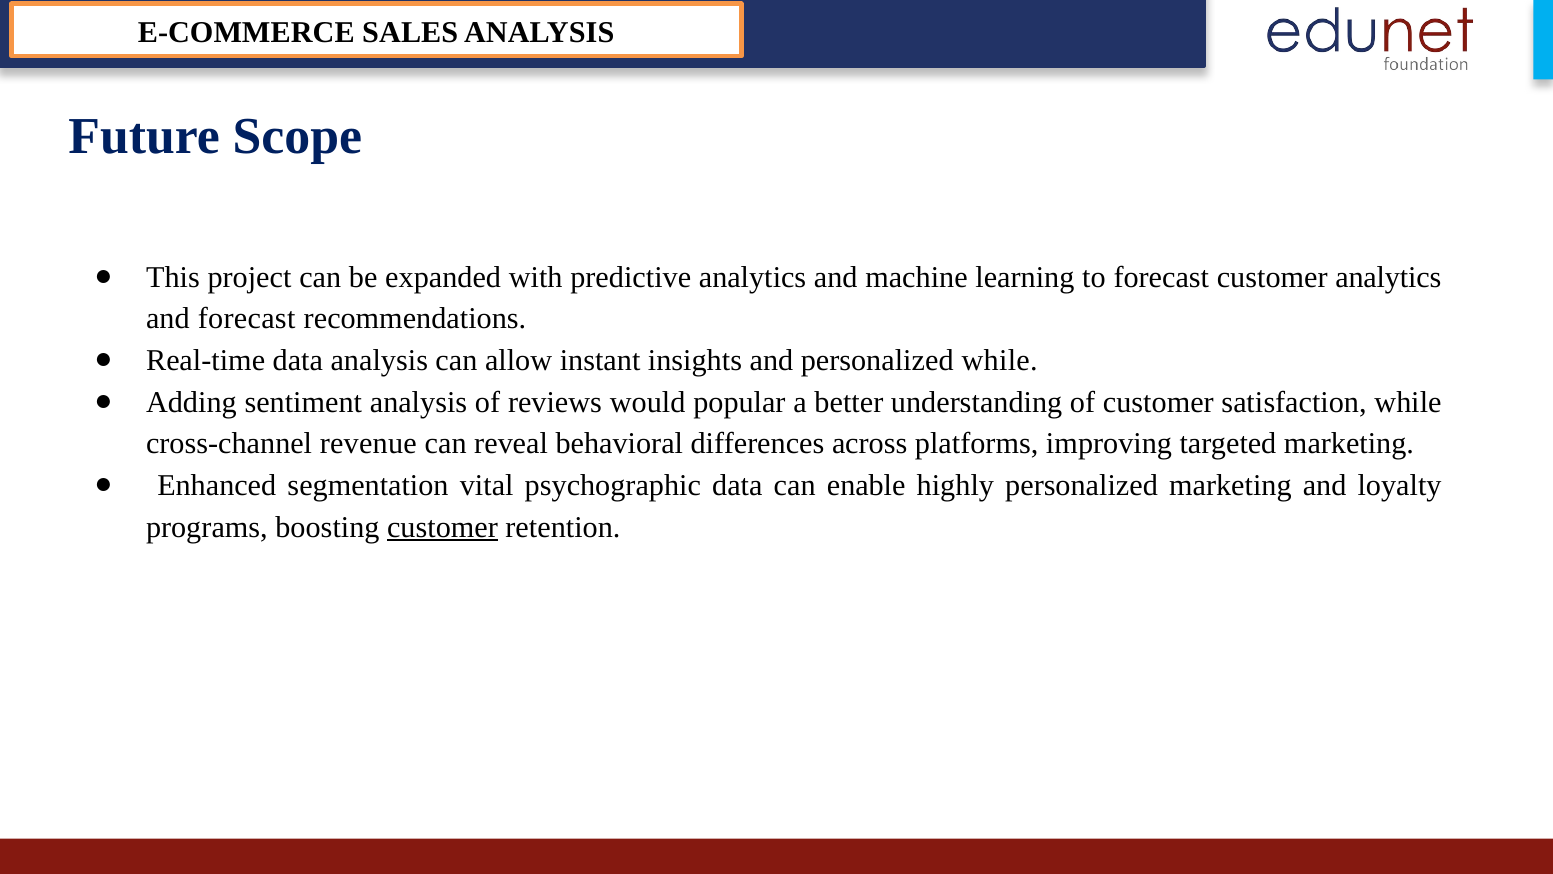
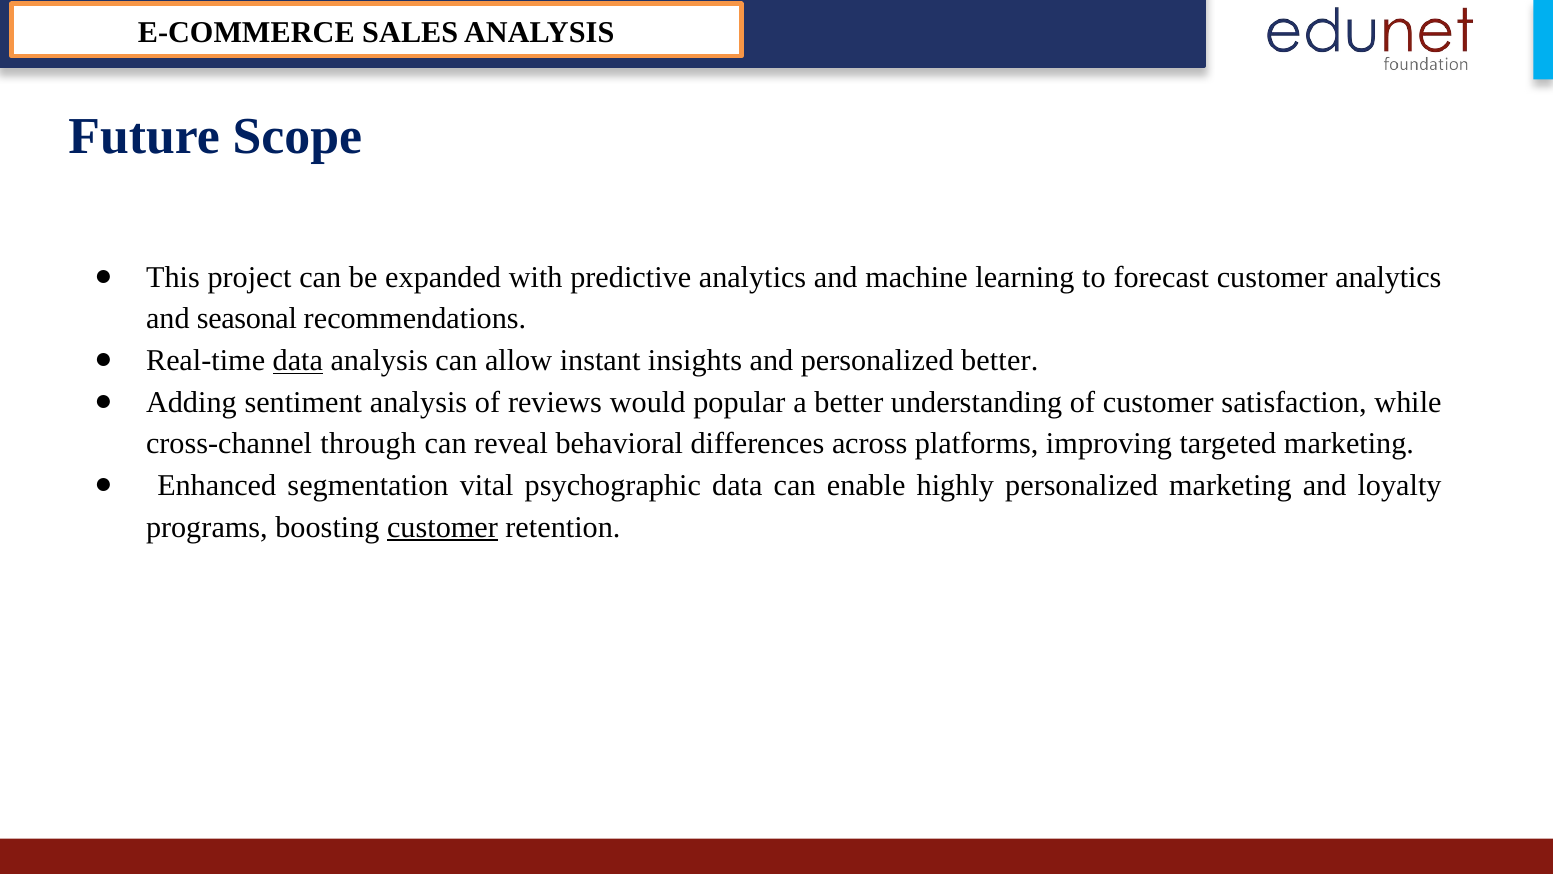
and forecast: forecast -> seasonal
data at (298, 360) underline: none -> present
personalized while: while -> better
revenue: revenue -> through
